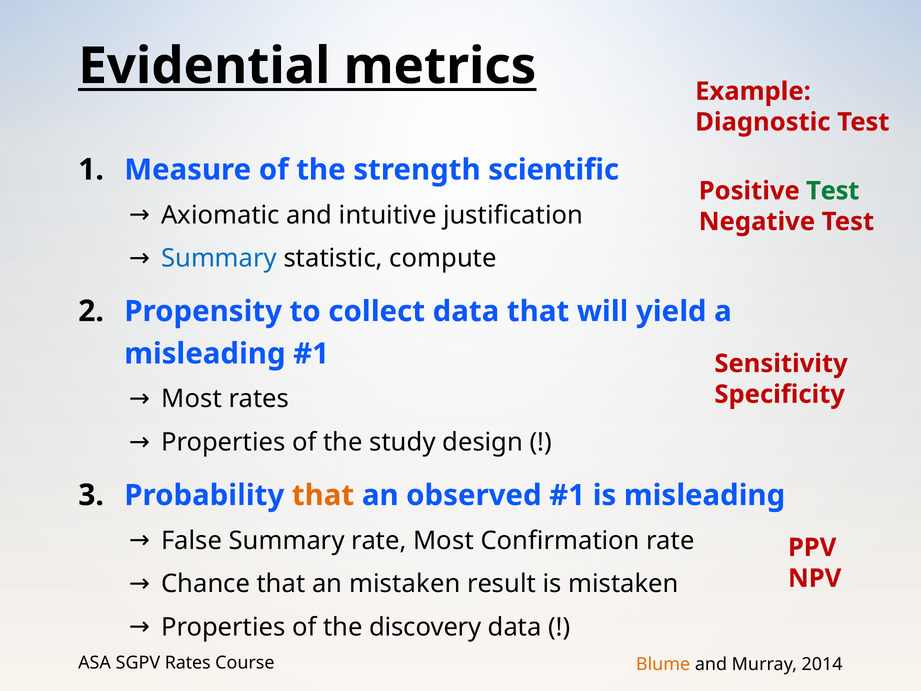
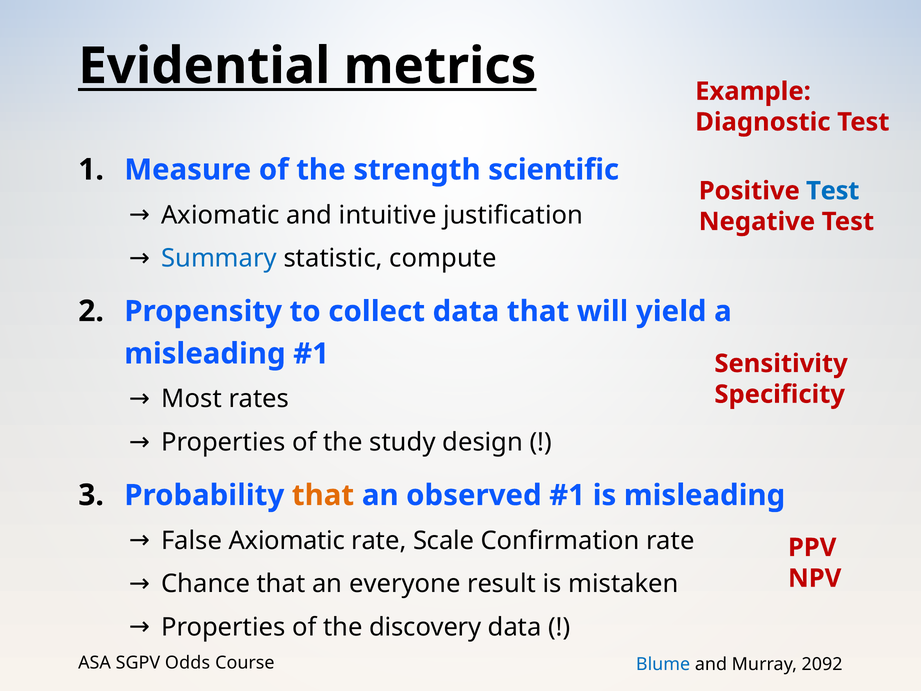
Test at (833, 191) colour: green -> blue
False Summary: Summary -> Axiomatic
rate Most: Most -> Scale
an mistaken: mistaken -> everyone
SGPV Rates: Rates -> Odds
Blume colour: orange -> blue
2014: 2014 -> 2092
